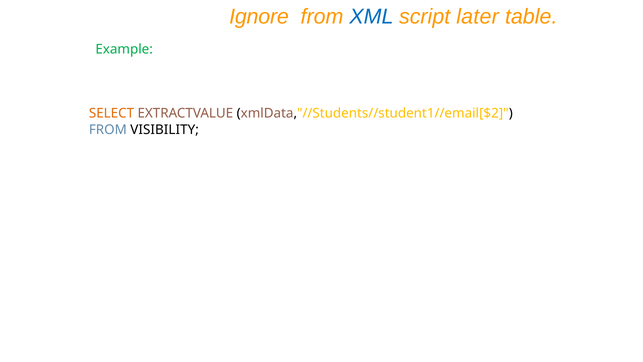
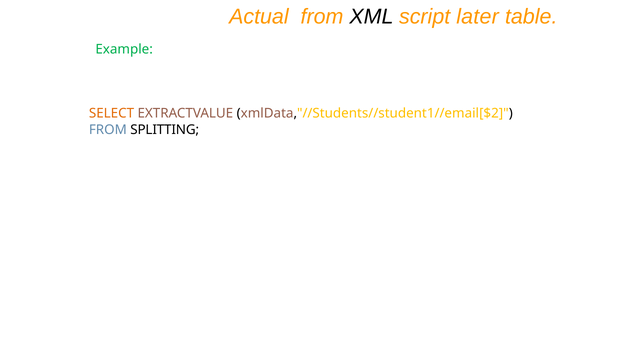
Ignore: Ignore -> Actual
XML colour: blue -> black
VISIBILITY: VISIBILITY -> SPLITTING
